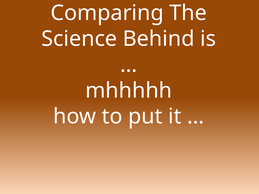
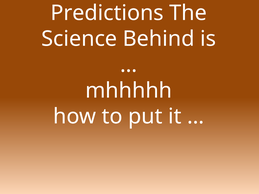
Comparing: Comparing -> Predictions
